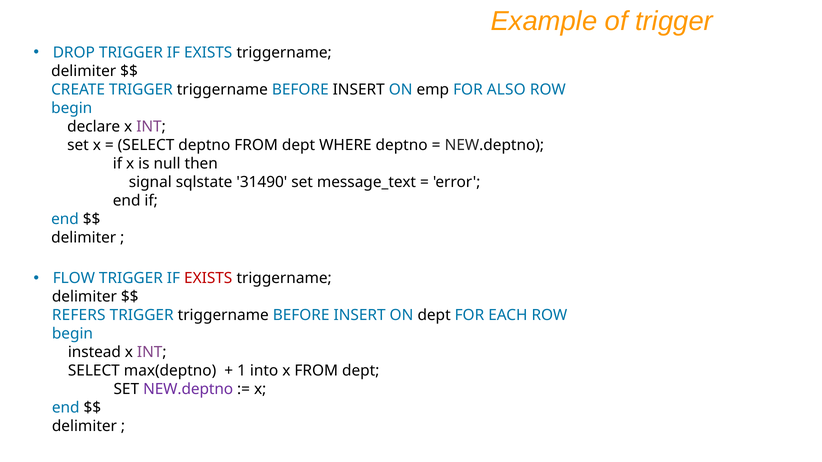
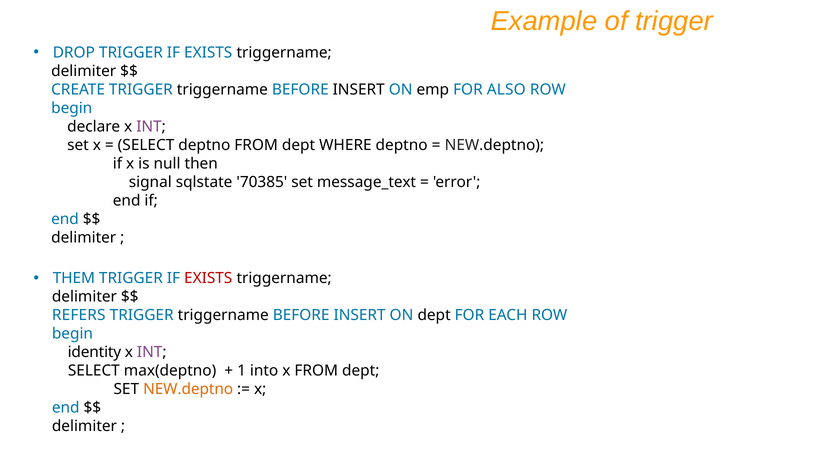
31490: 31490 -> 70385
FLOW: FLOW -> THEM
instead: instead -> identity
NEW.deptno at (188, 389) colour: purple -> orange
